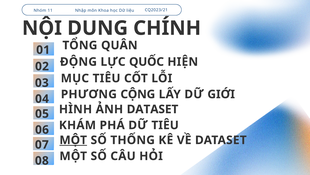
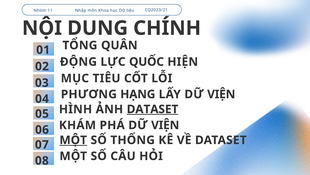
CỘNG: CỘNG -> HẠNG
LẤY DỮ GIỚI: GIỚI -> VIỆN
DATASET at (153, 109) underline: none -> present
PHÁ DỮ TIÊU: TIÊU -> VIỆN
